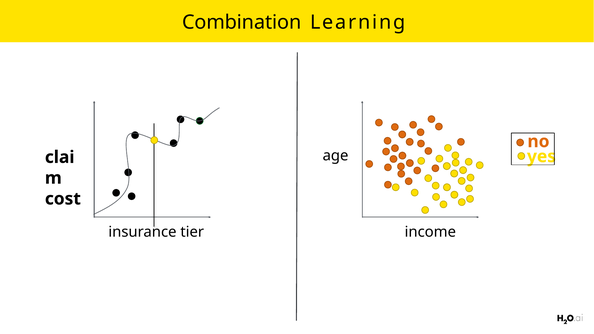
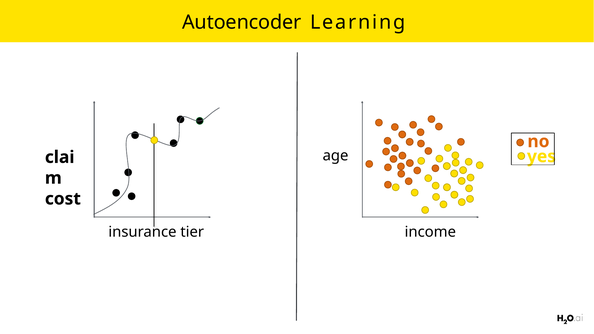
Combination: Combination -> Autoencoder
